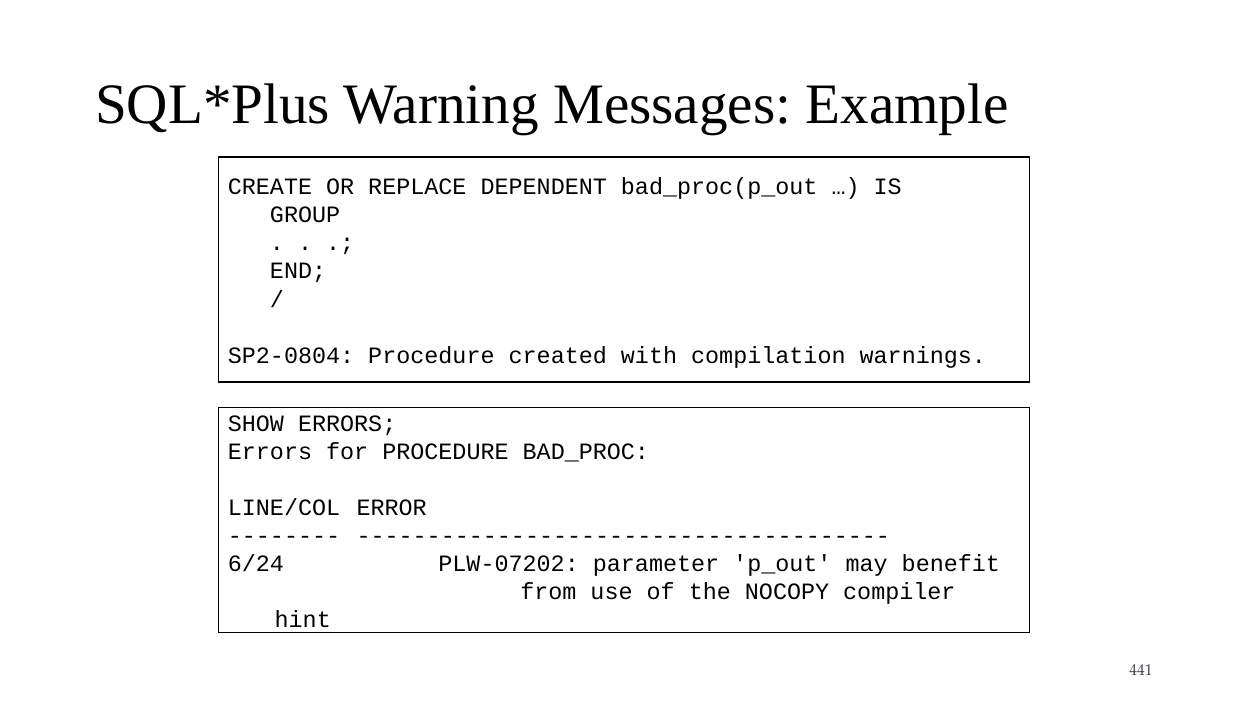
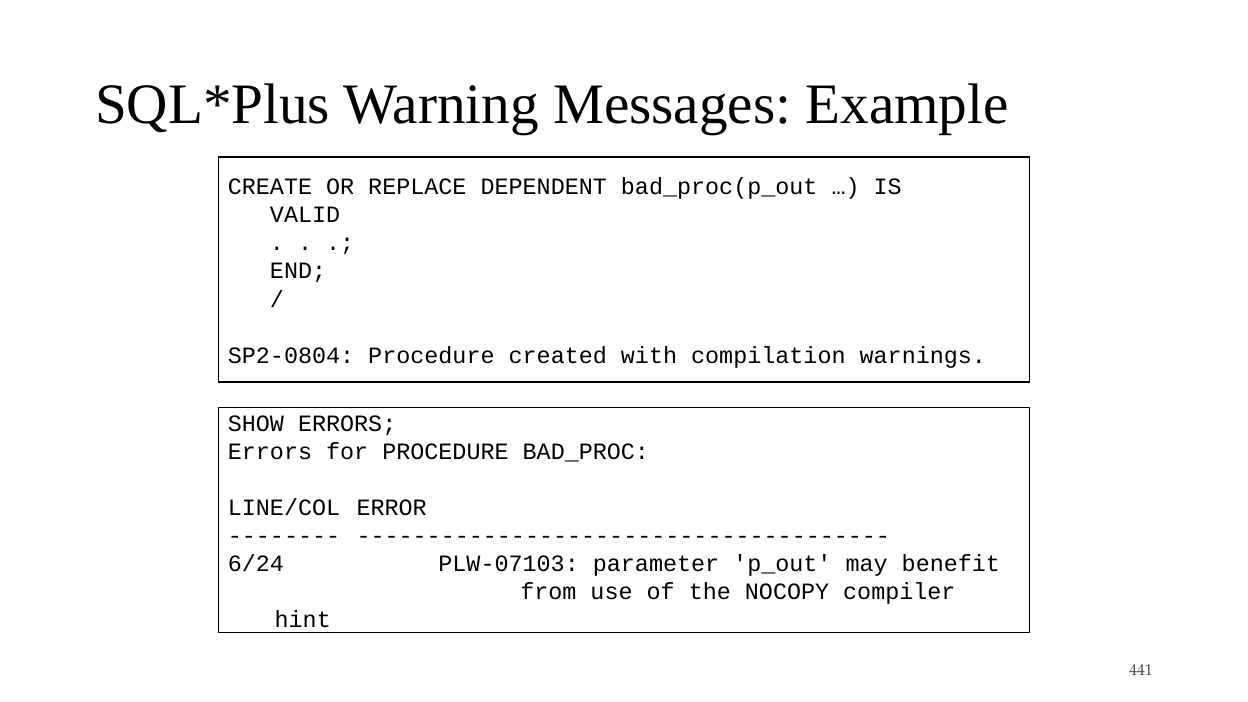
GROUP: GROUP -> VALID
PLW-07202: PLW-07202 -> PLW-07103
